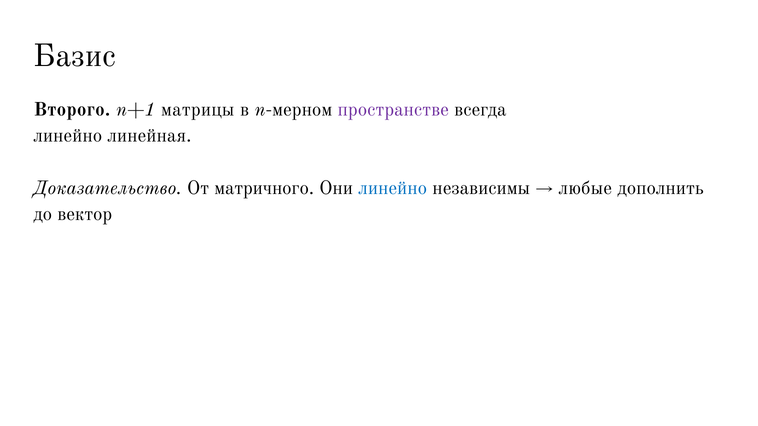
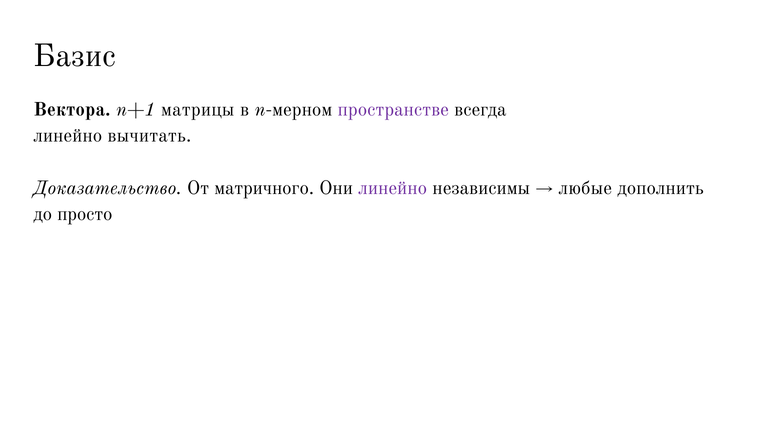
Второго: Второго -> Вектора
линейная: линейная -> вычитать
линейно at (393, 188) colour: blue -> purple
вектор: вектор -> просто
